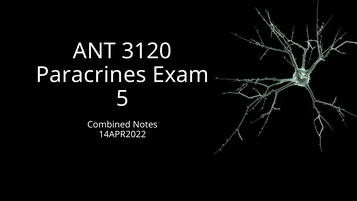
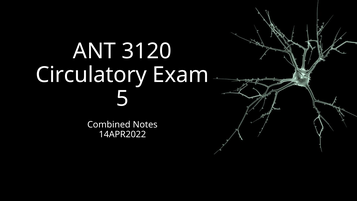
Paracrines: Paracrines -> Circulatory
